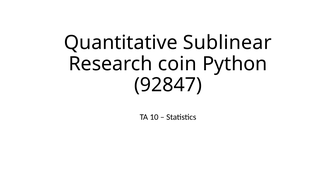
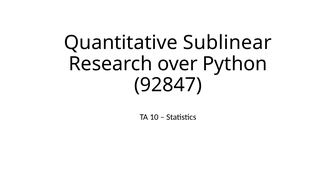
coin: coin -> over
